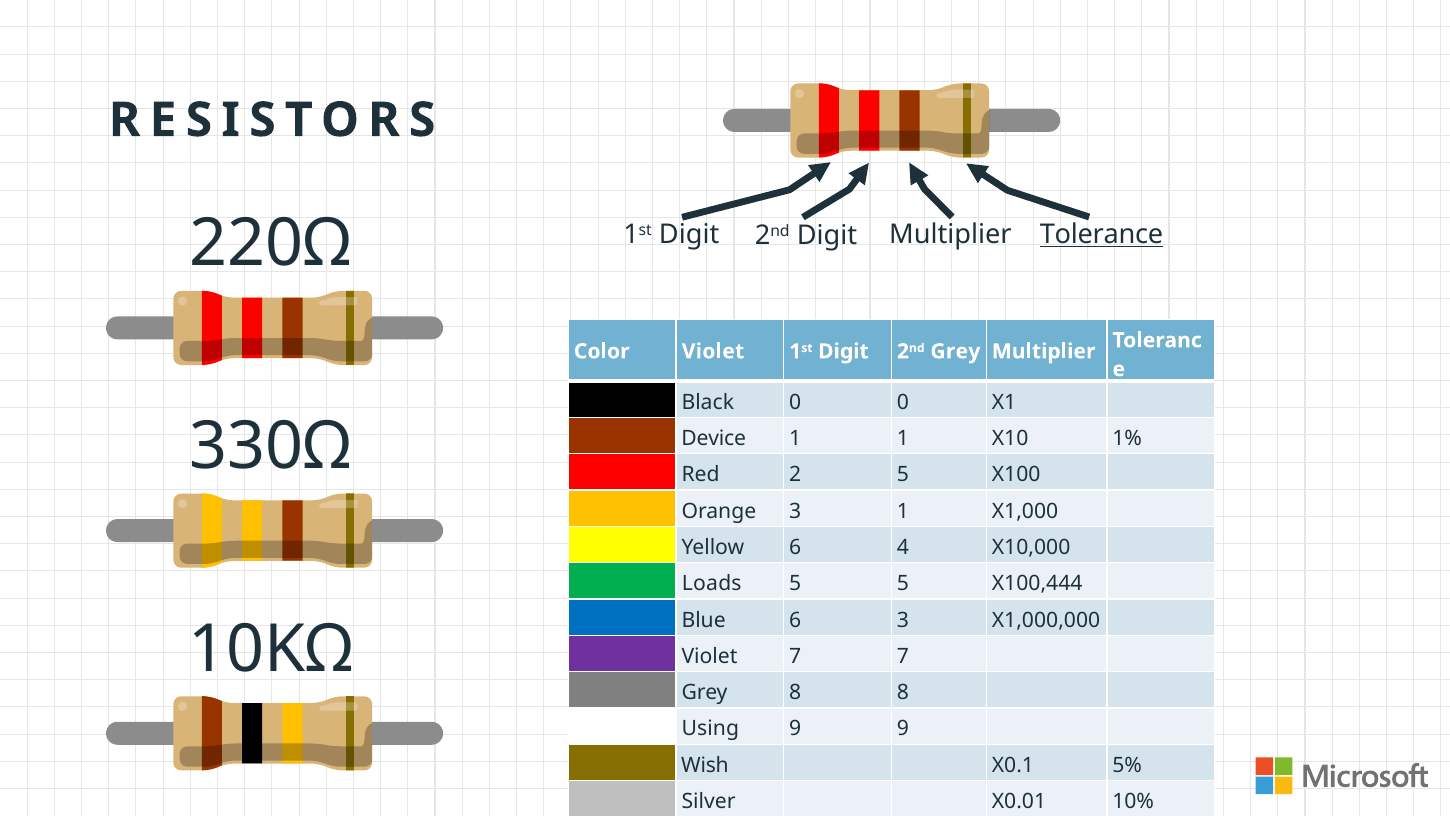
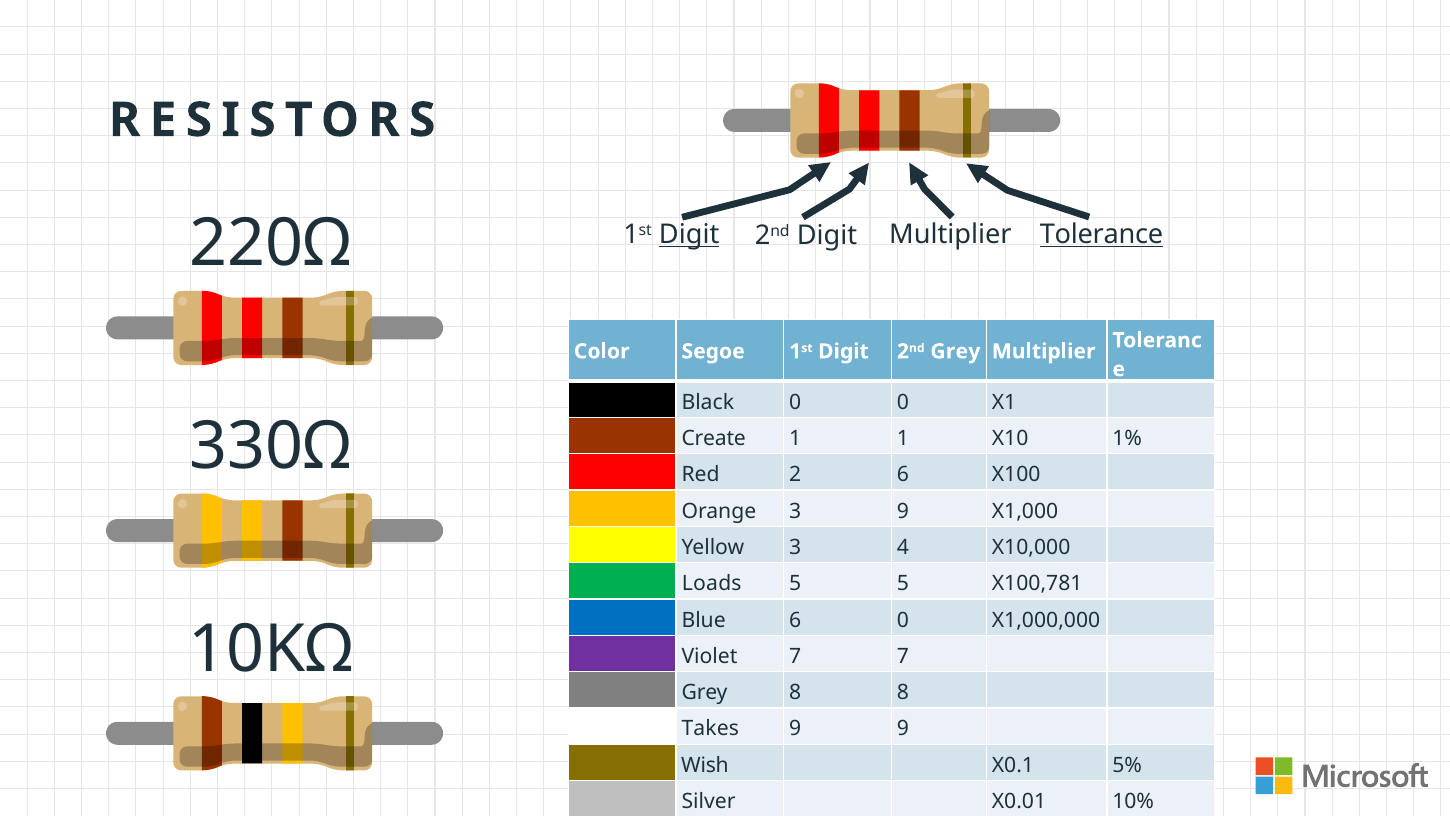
Digit at (689, 235) underline: none -> present
Color Violet: Violet -> Segoe
Device: Device -> Create
2 5: 5 -> 6
3 1: 1 -> 9
Yellow 6: 6 -> 3
X100,444: X100,444 -> X100,781
6 3: 3 -> 0
Using: Using -> Takes
